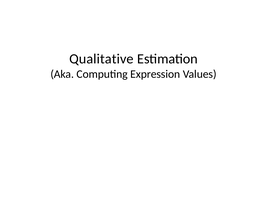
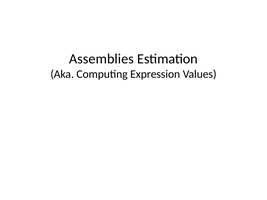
Qualitative: Qualitative -> Assemblies
